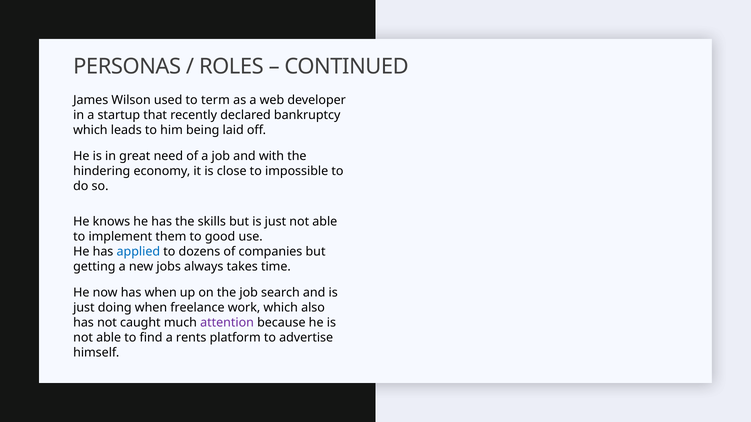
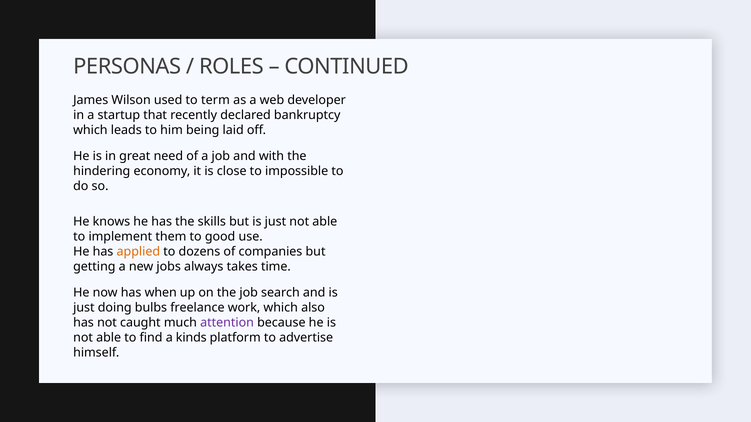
applied colour: blue -> orange
doing when: when -> bulbs
rents: rents -> kinds
